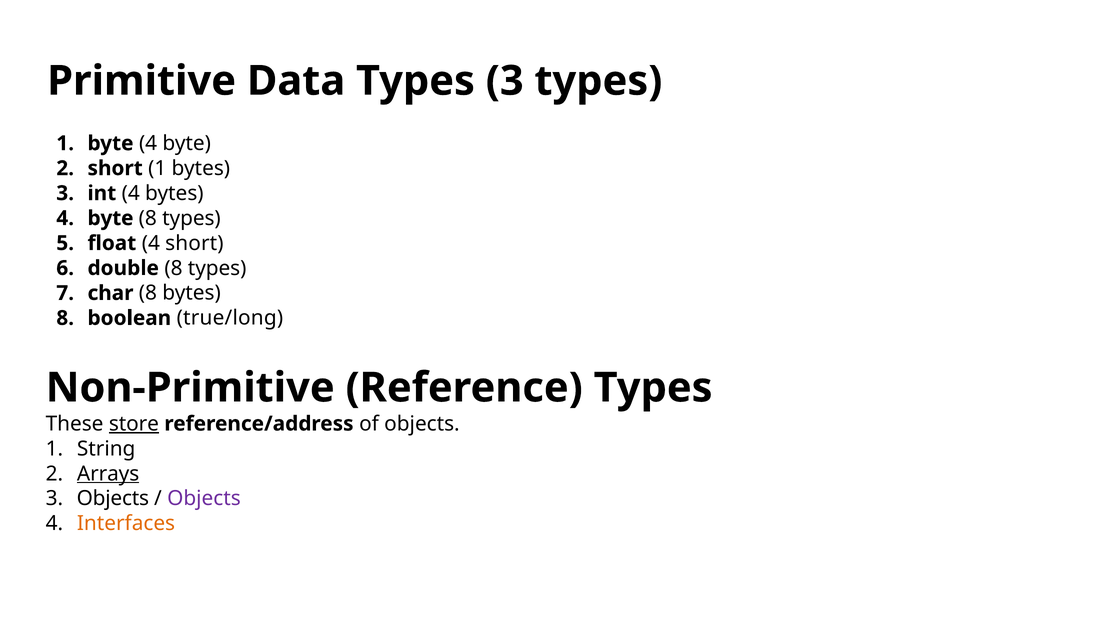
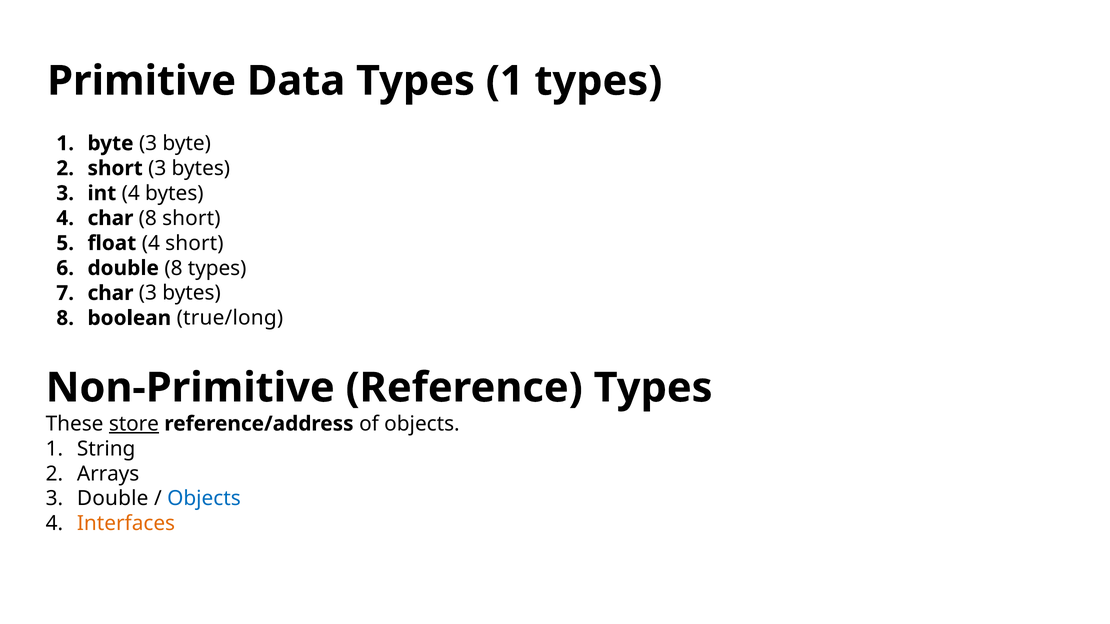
Data Types 3: 3 -> 1
byte 4: 4 -> 3
short 1: 1 -> 3
byte at (111, 218): byte -> char
types at (191, 218): types -> short
char 8: 8 -> 3
Arrays underline: present -> none
Objects at (113, 499): Objects -> Double
Objects at (204, 499) colour: purple -> blue
